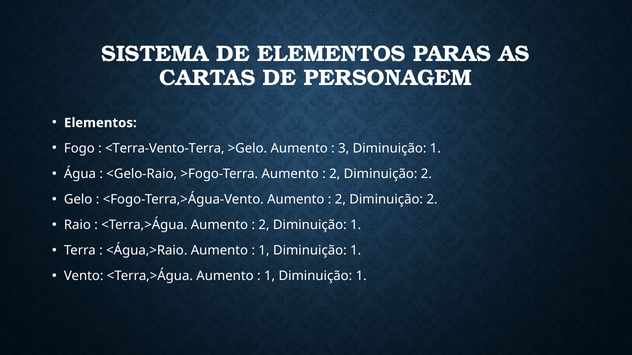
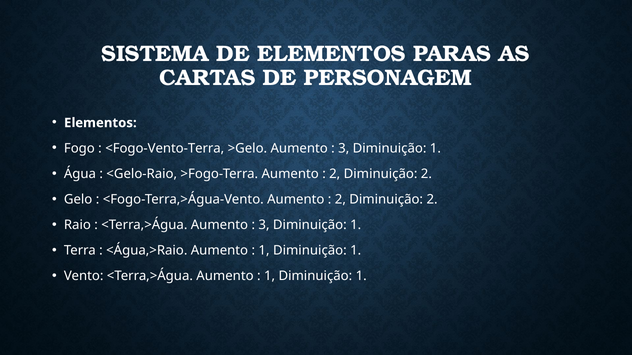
<Terra-Vento-Terra: <Terra-Vento-Terra -> <Fogo-Vento-Terra
2 at (264, 225): 2 -> 3
